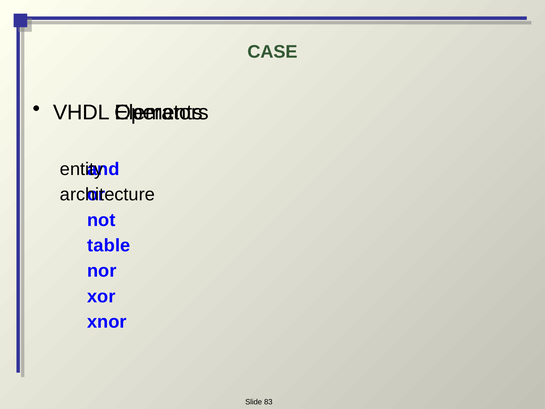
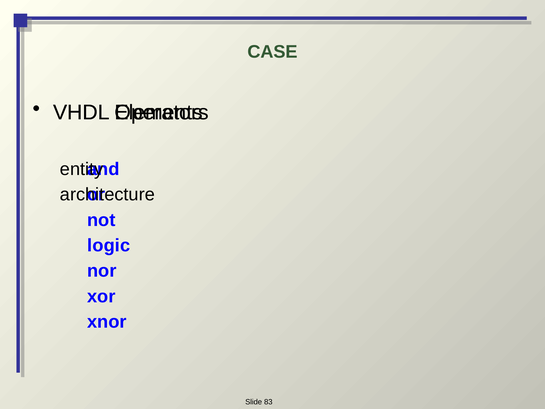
table: table -> logic
